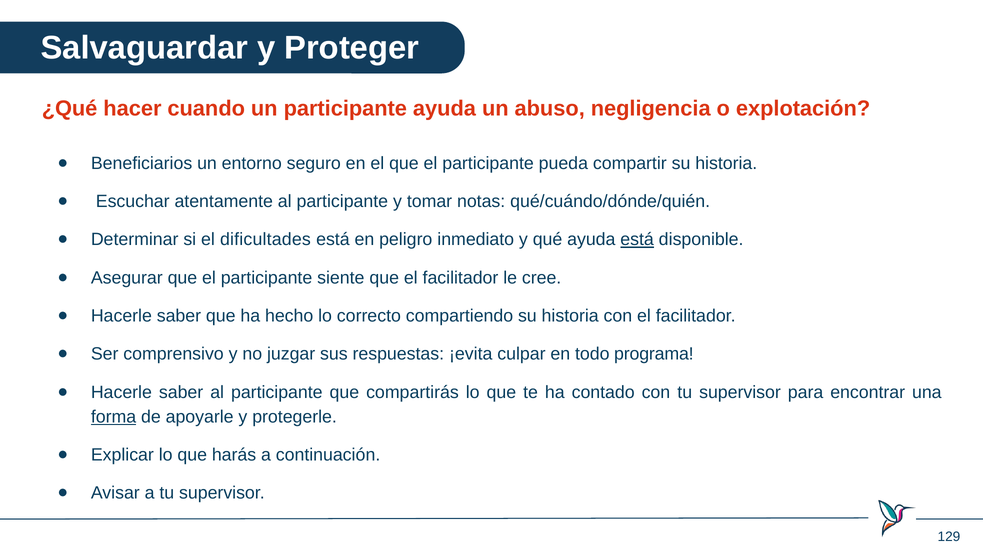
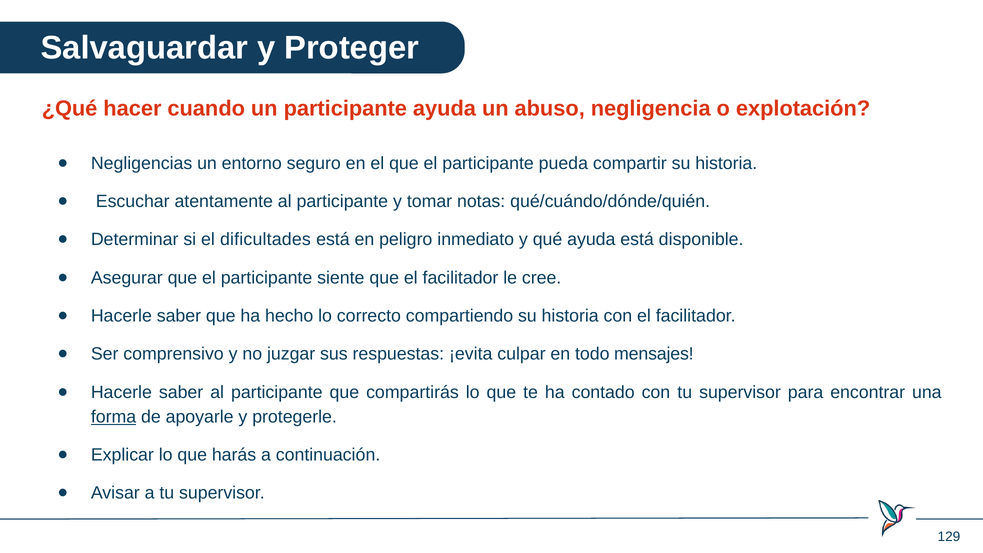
Beneficiarios: Beneficiarios -> Negligencias
está at (637, 240) underline: present -> none
programa: programa -> mensajes
